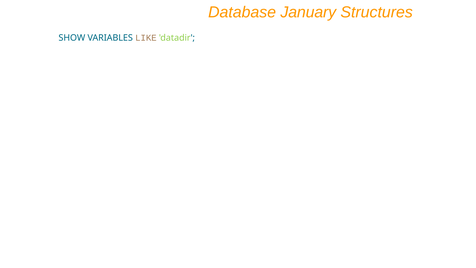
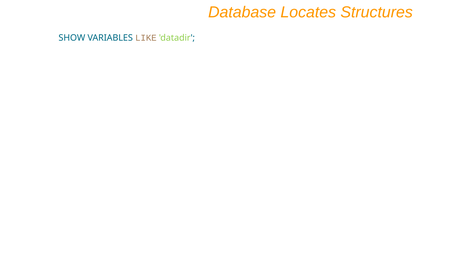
January: January -> Locates
